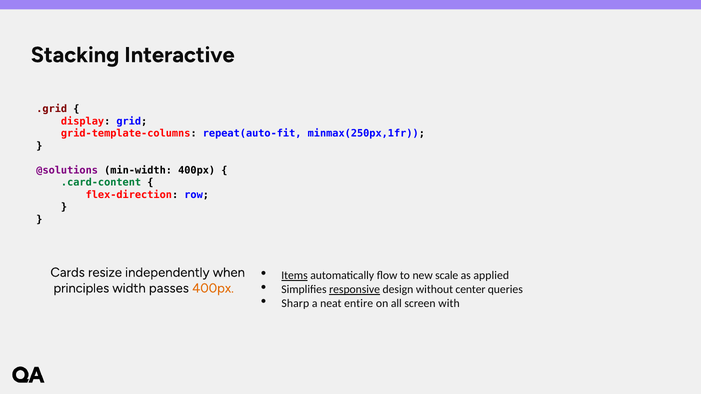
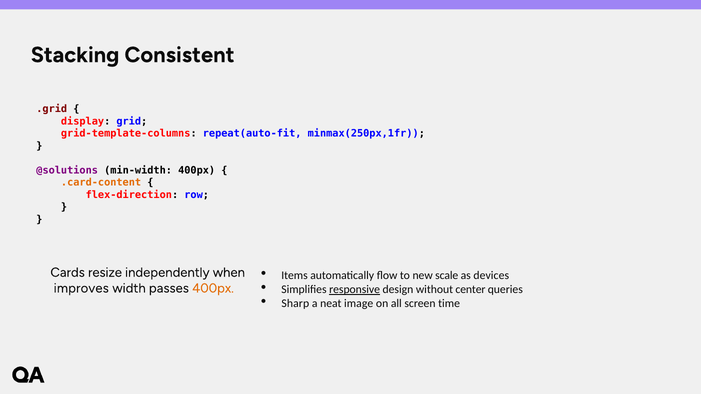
Interactive: Interactive -> Consistent
.card-content colour: green -> orange
Items underline: present -> none
applied: applied -> devices
principles: principles -> improves
entire: entire -> image
with: with -> time
